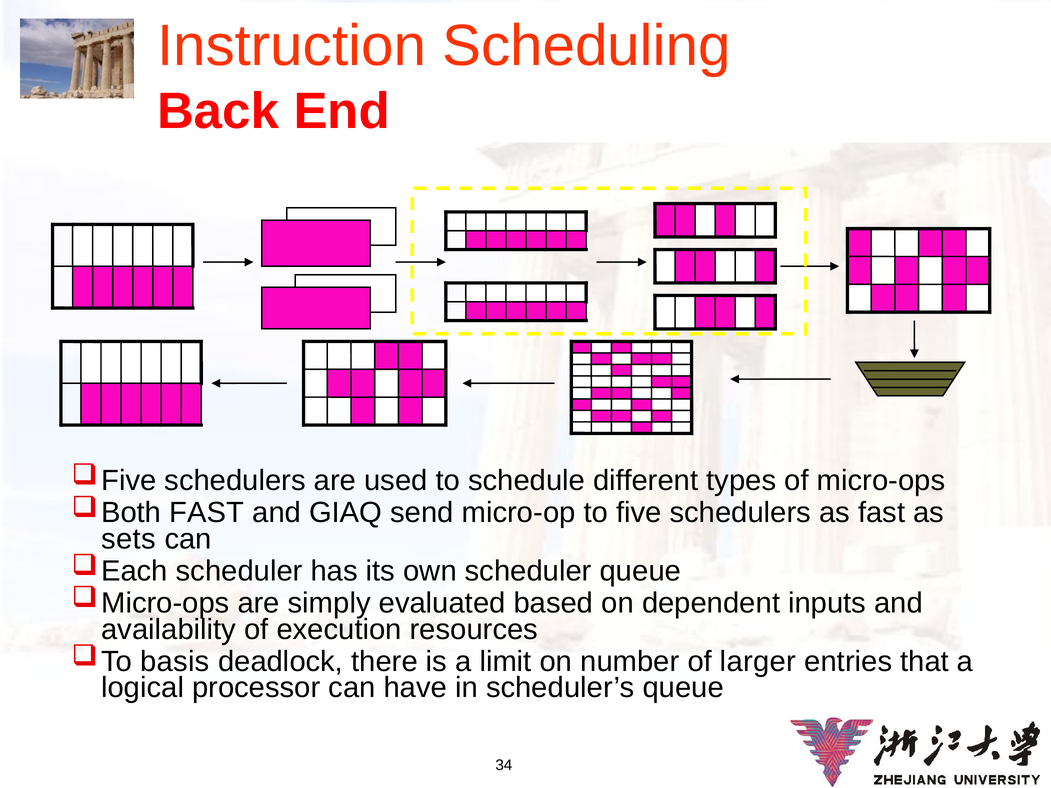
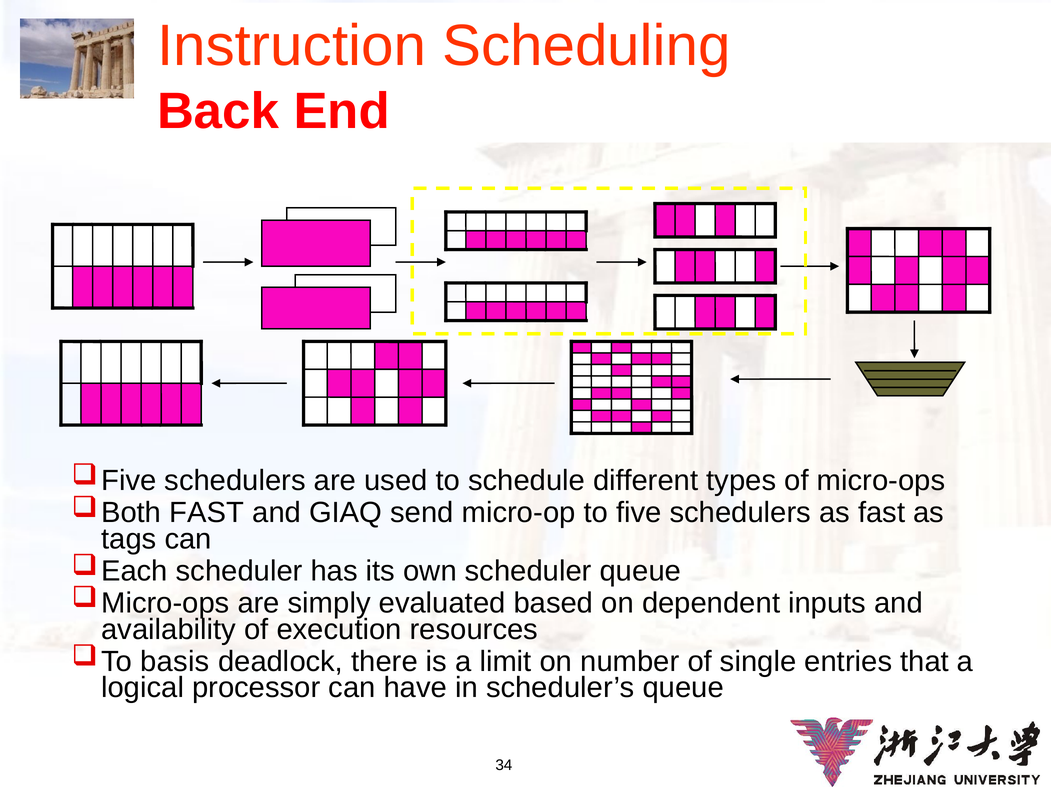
sets: sets -> tags
larger: larger -> single
